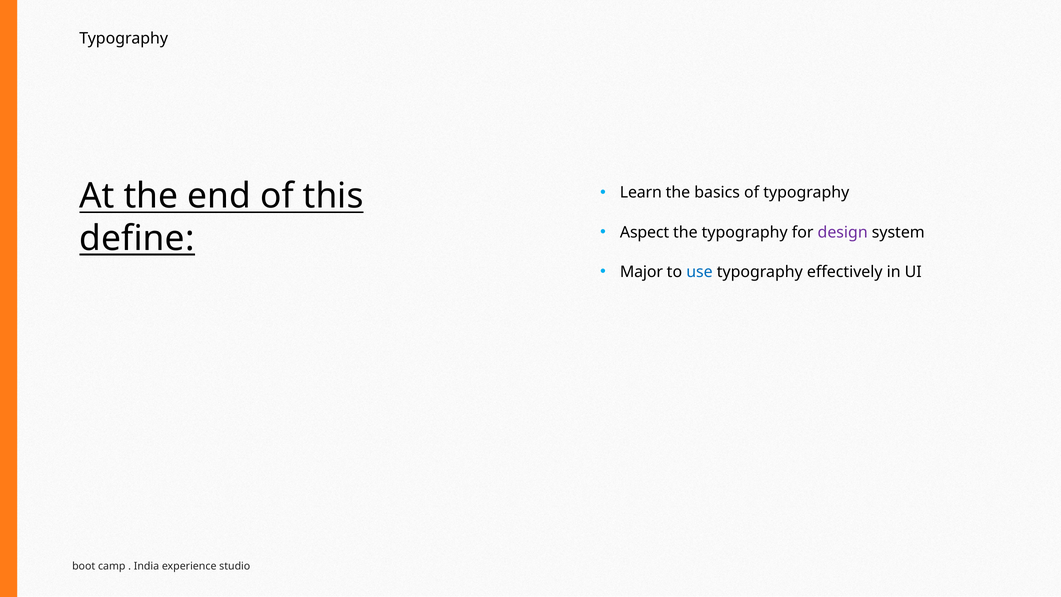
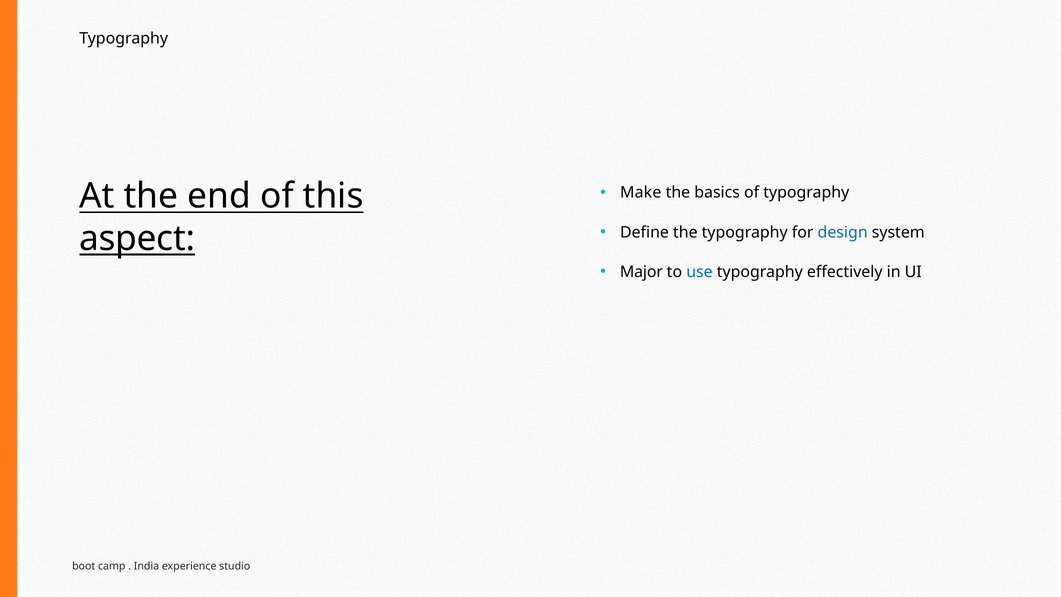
Learn: Learn -> Make
Aspect: Aspect -> Define
design colour: purple -> blue
define: define -> aspect
